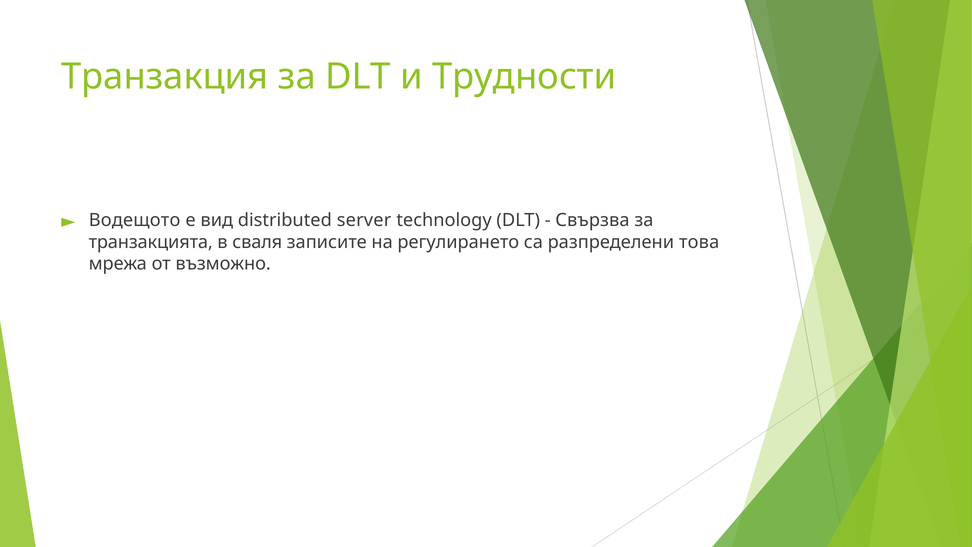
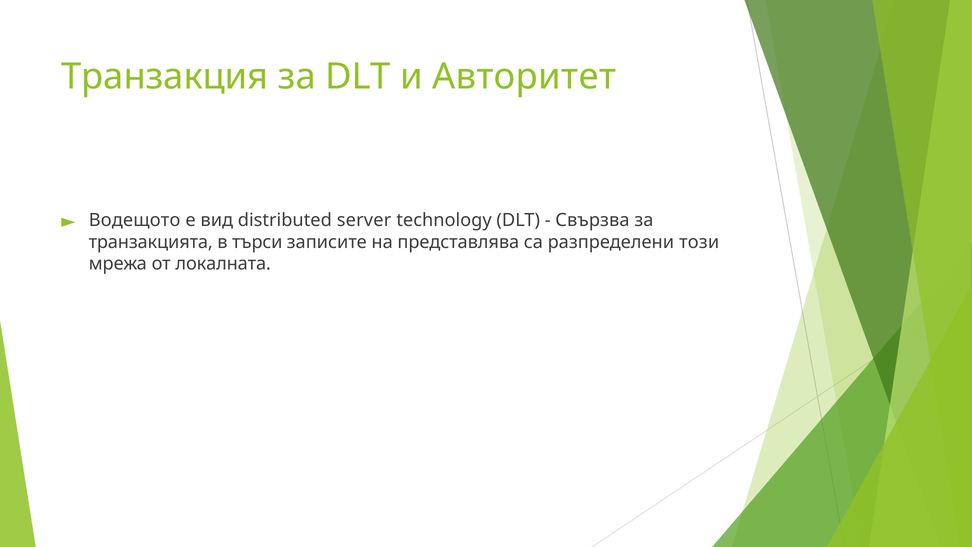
Трудности: Трудности -> Авторитет
сваля: сваля -> търси
регулирането: регулирането -> представлява
това: това -> този
възможно: възможно -> локалната
